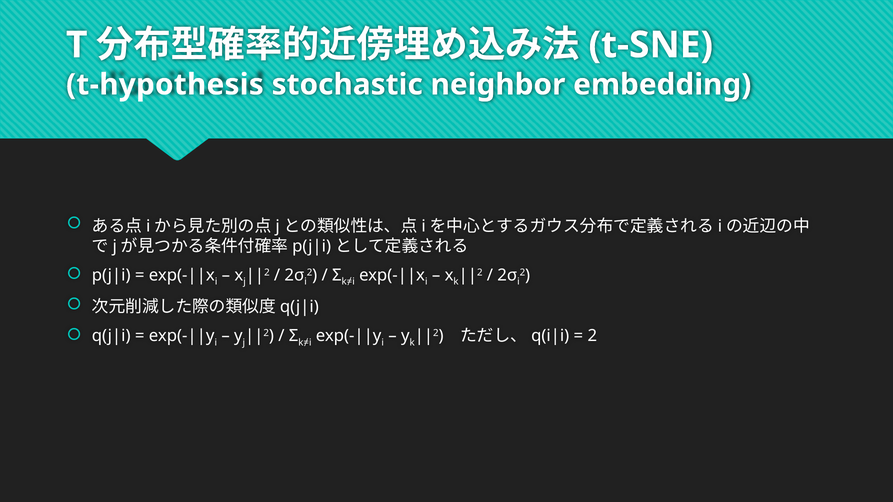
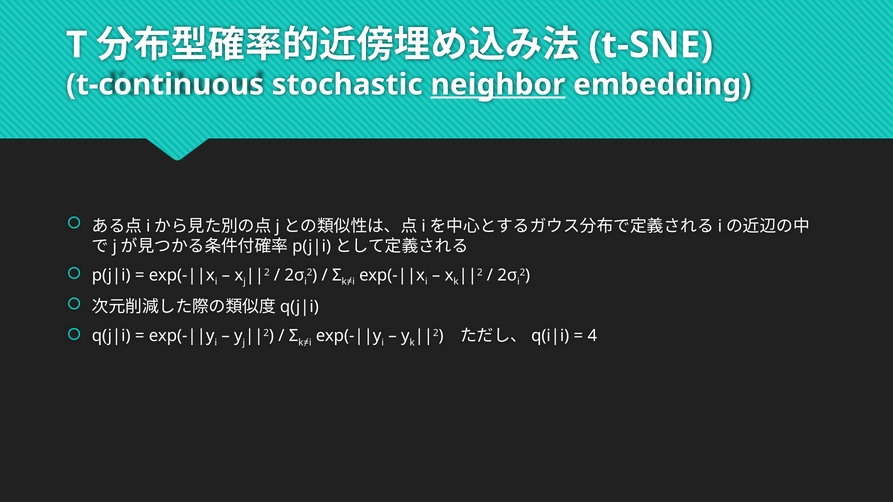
t-hypothesis: t-hypothesis -> t-continuous
neighbor underline: none -> present
2 at (592, 336): 2 -> 4
